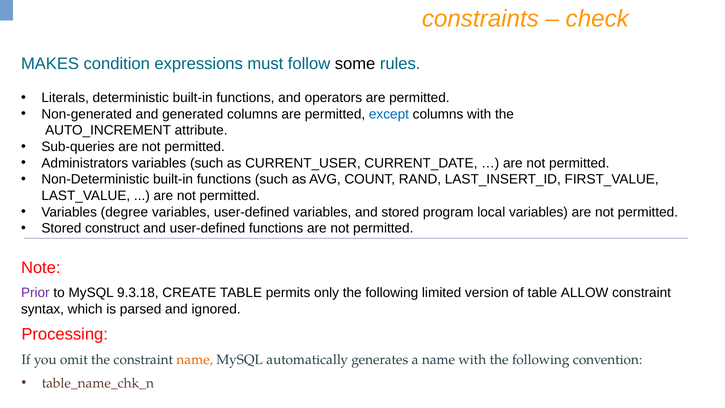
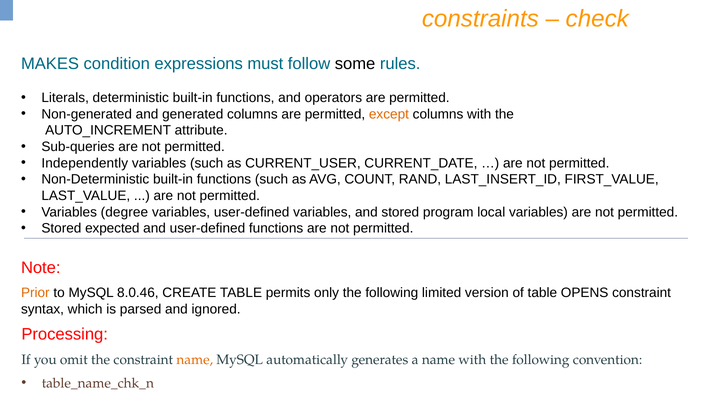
except colour: blue -> orange
Administrators: Administrators -> Independently
construct: construct -> expected
Prior colour: purple -> orange
9.3.18: 9.3.18 -> 8.0.46
ALLOW: ALLOW -> OPENS
